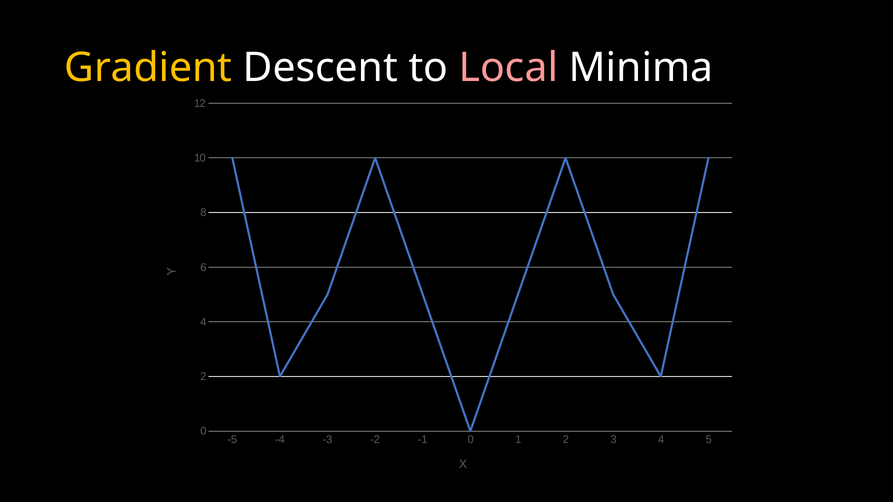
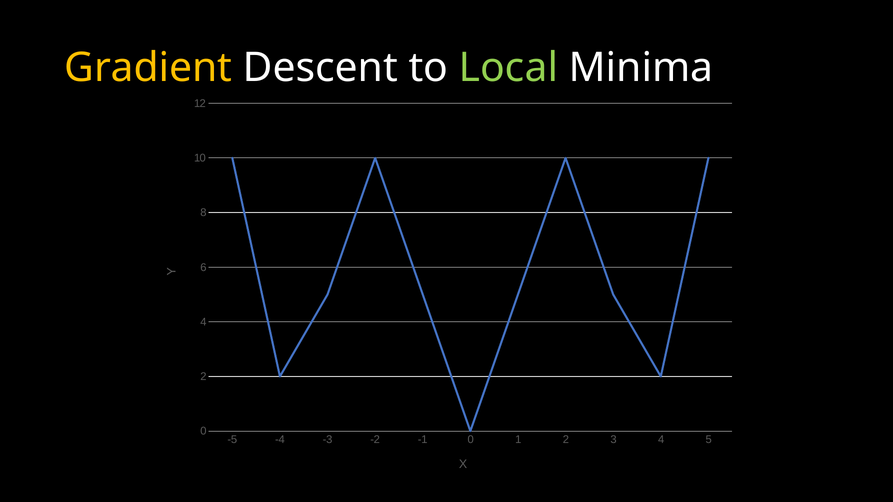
Local colour: pink -> light green
